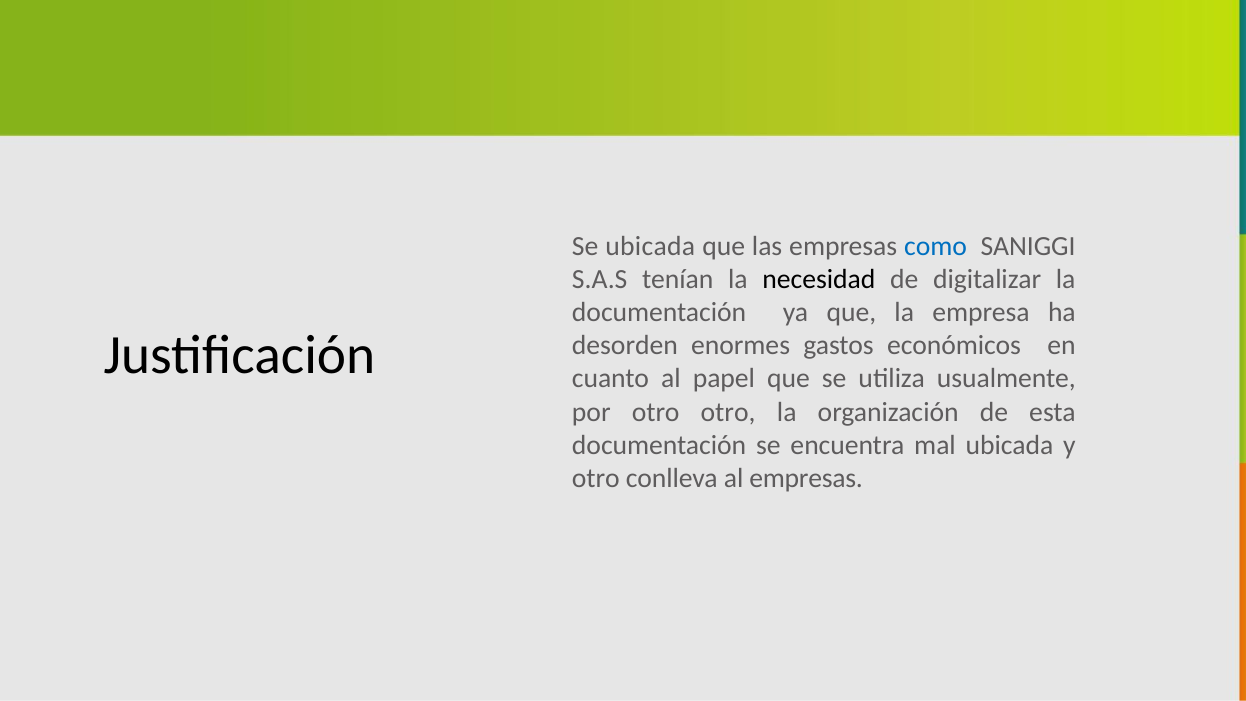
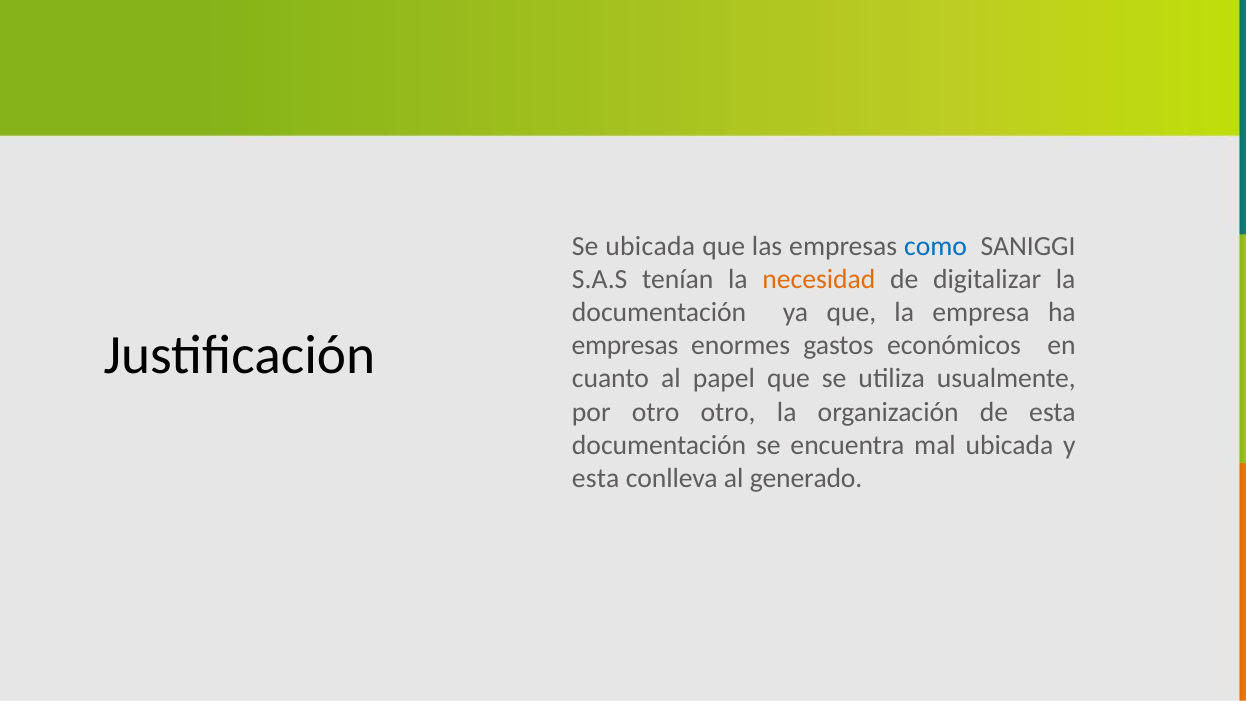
necesidad colour: black -> orange
desorden at (625, 345): desorden -> empresas
otro at (596, 478): otro -> esta
al empresas: empresas -> generado
